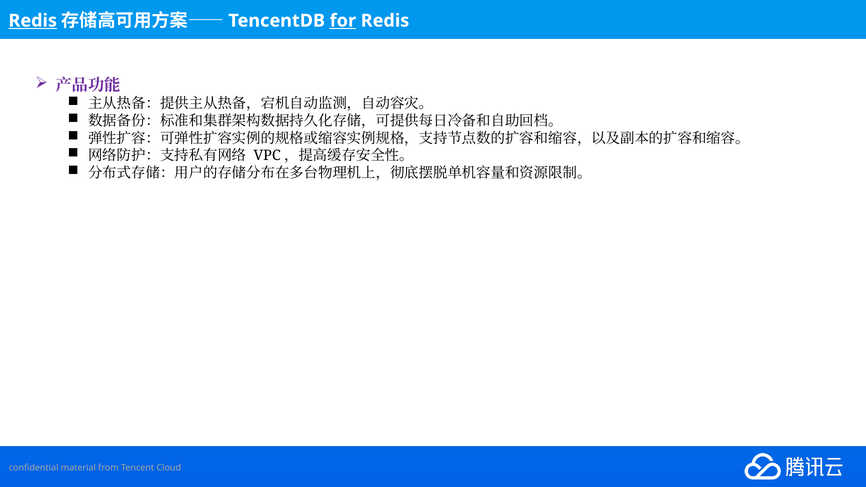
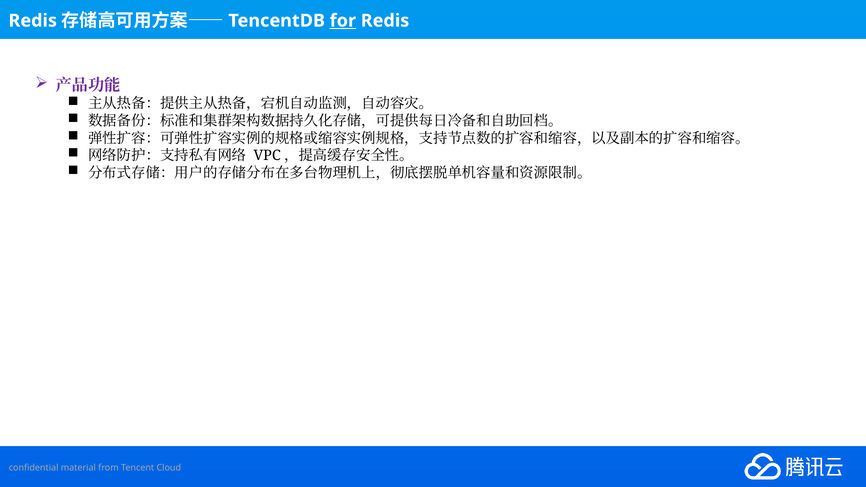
Redis at (33, 21) underline: present -> none
